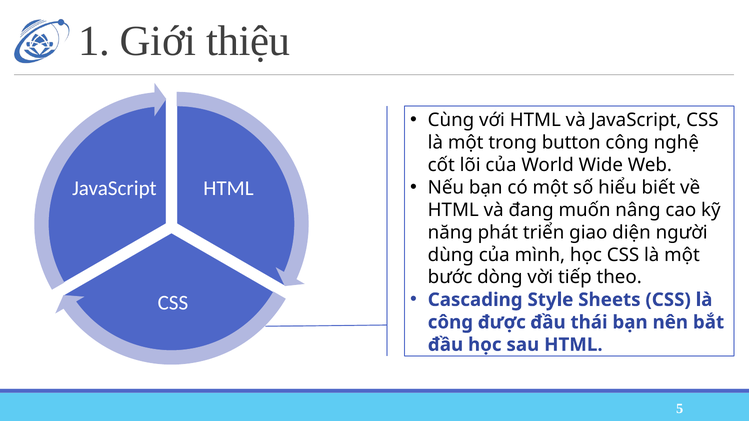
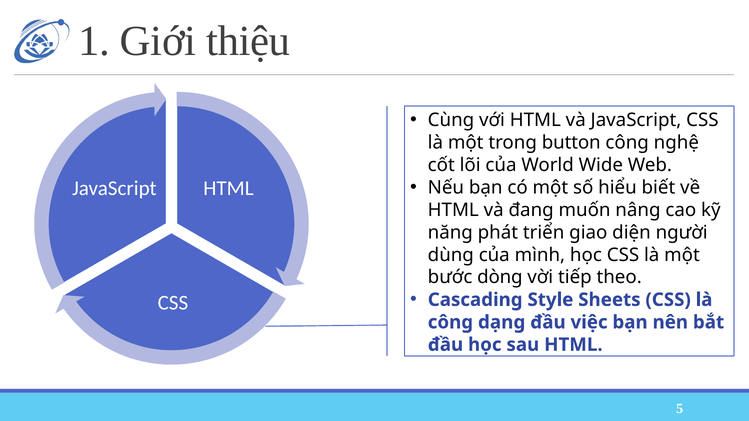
được: được -> dạng
thái: thái -> việc
